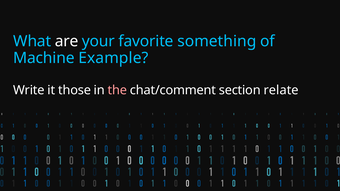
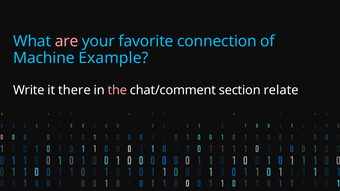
are colour: white -> pink
something: something -> connection
those: those -> there
